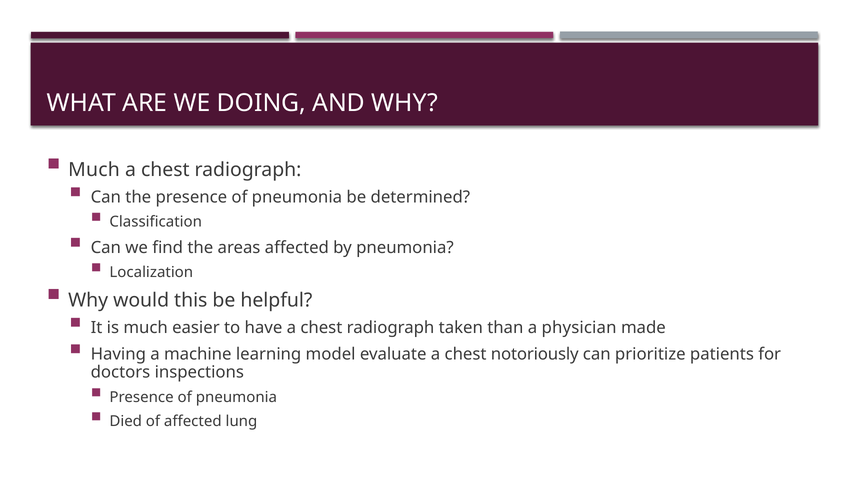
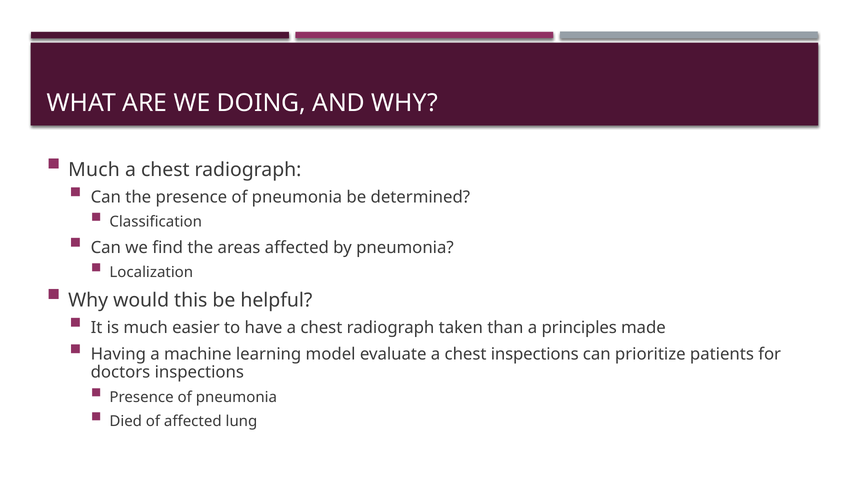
physician: physician -> principles
chest notoriously: notoriously -> inspections
